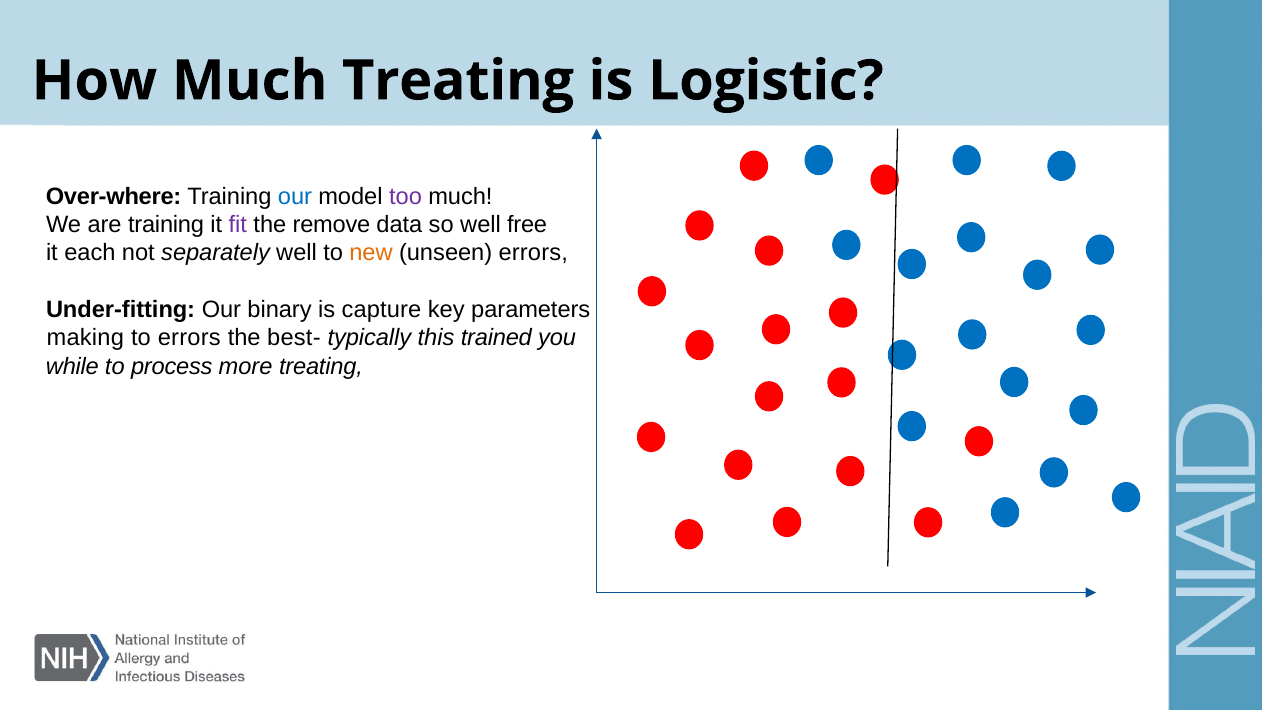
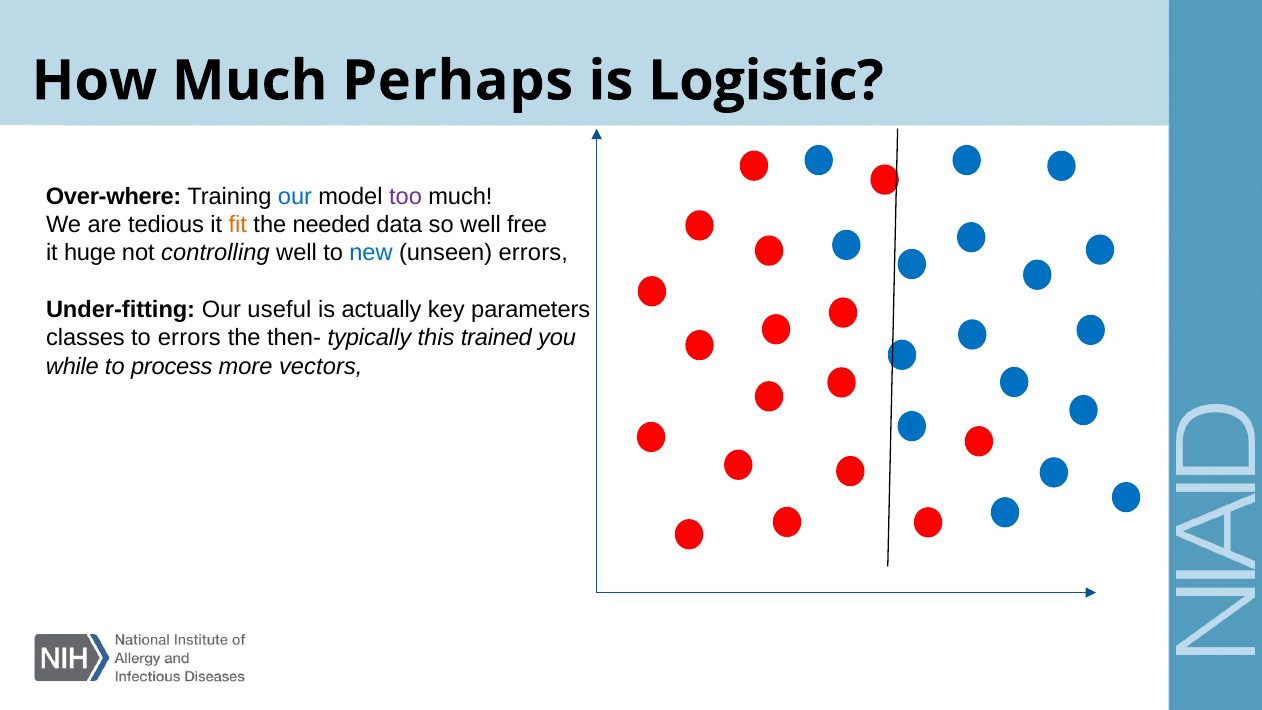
Much Treating: Treating -> Perhaps
are training: training -> tedious
fit colour: purple -> orange
remove: remove -> needed
each: each -> huge
separately: separately -> controlling
new colour: orange -> blue
binary: binary -> useful
capture: capture -> actually
making: making -> classes
best-: best- -> then-
more treating: treating -> vectors
